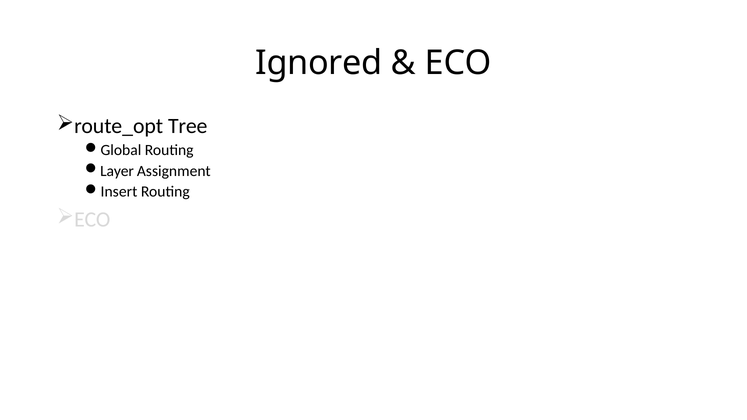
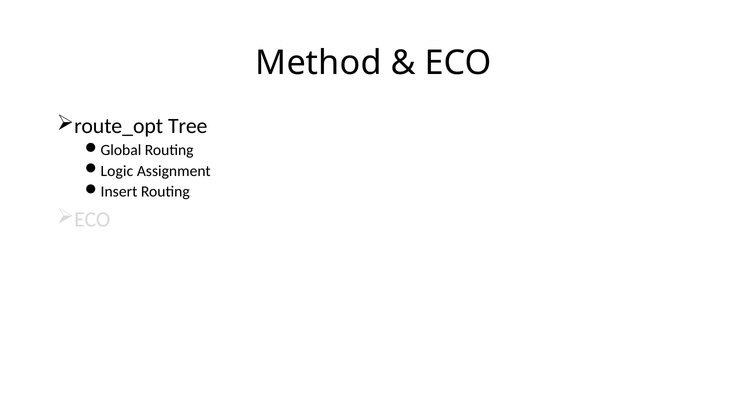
Ignored: Ignored -> Method
Layer: Layer -> Logic
